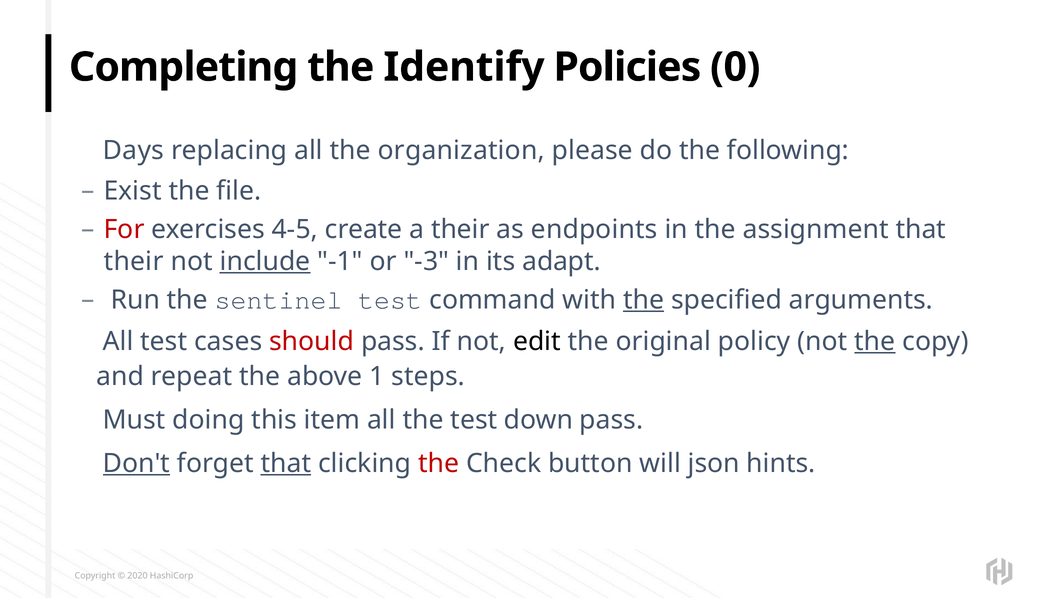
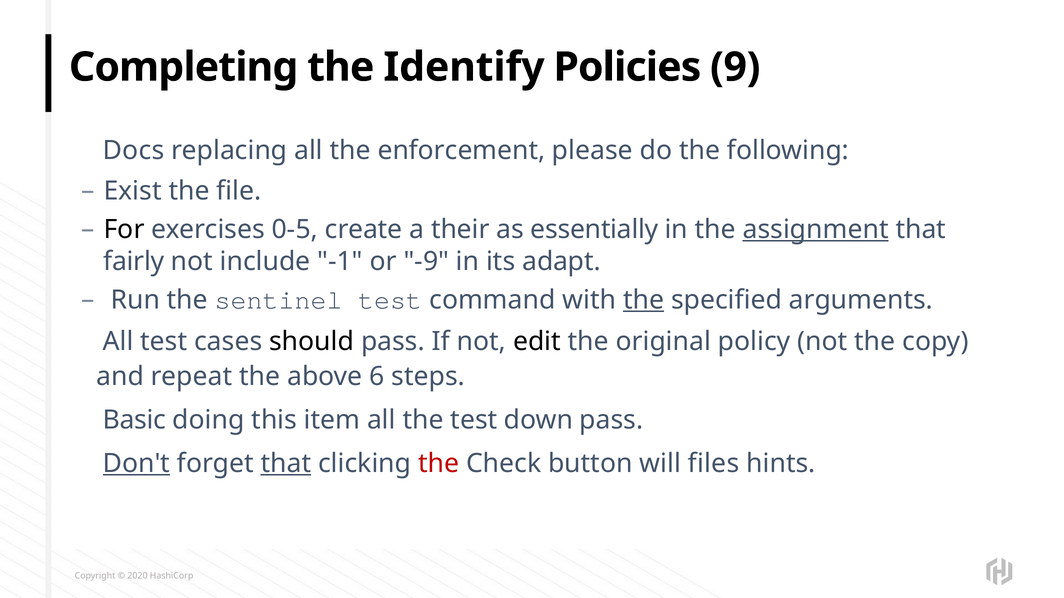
0: 0 -> 9
Days: Days -> Docs
organization: organization -> enforcement
For colour: red -> black
4-5: 4-5 -> 0-5
endpoints: endpoints -> essentially
assignment underline: none -> present
their at (134, 261): their -> fairly
include underline: present -> none
-3: -3 -> -9
should colour: red -> black
the at (875, 342) underline: present -> none
1: 1 -> 6
Must: Must -> Basic
json: json -> files
